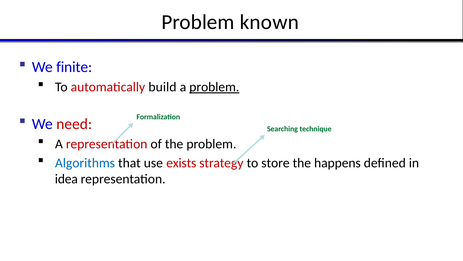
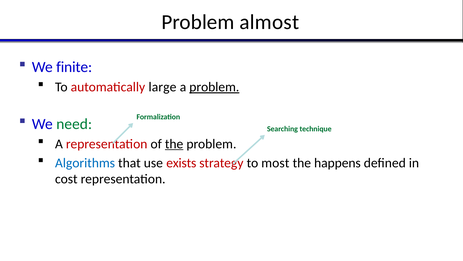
known: known -> almost
build: build -> large
need colour: red -> green
the at (174, 144) underline: none -> present
store: store -> most
idea: idea -> cost
